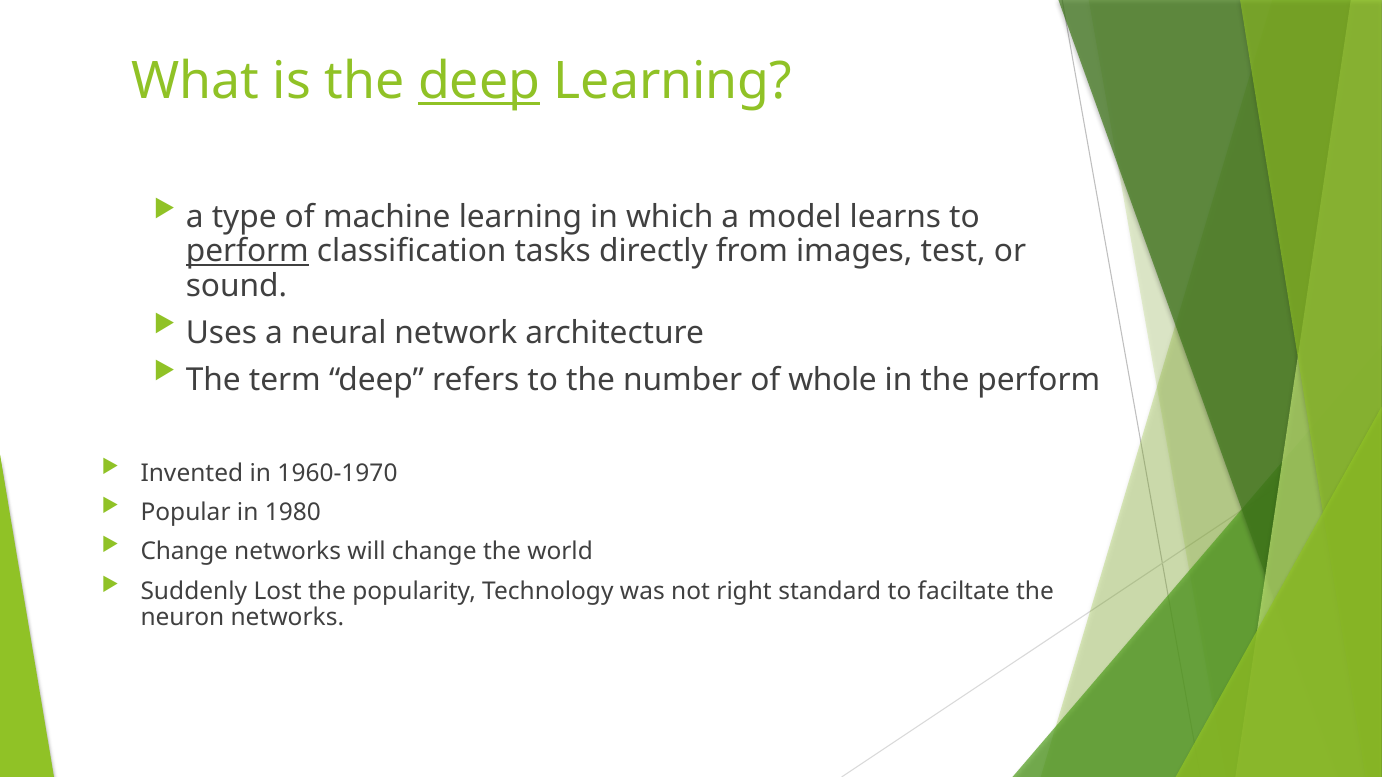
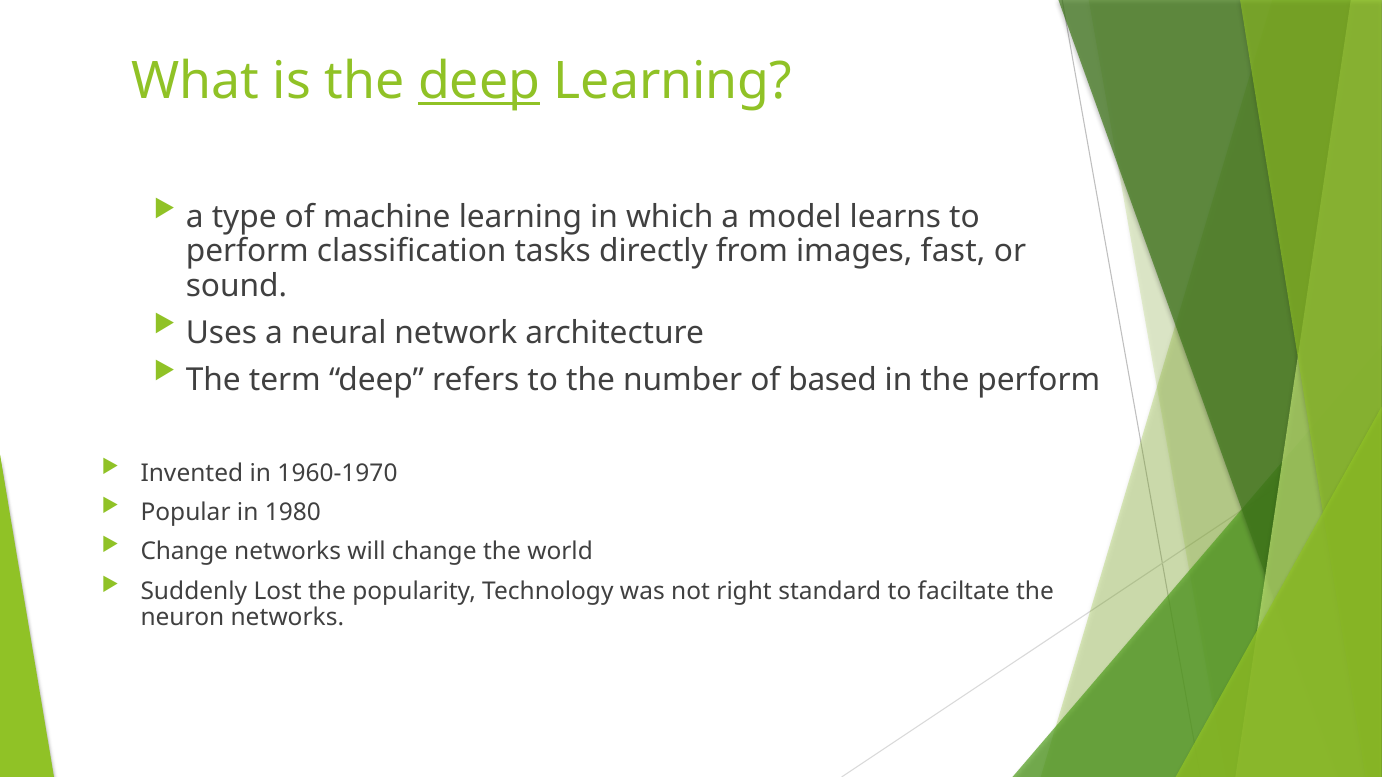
perform at (247, 252) underline: present -> none
test: test -> fast
whole: whole -> based
